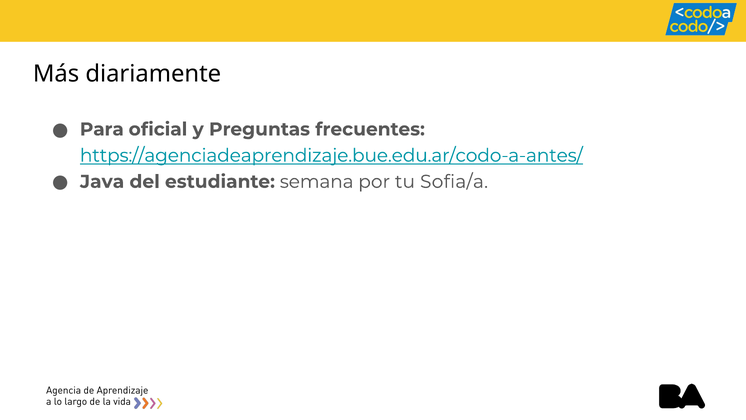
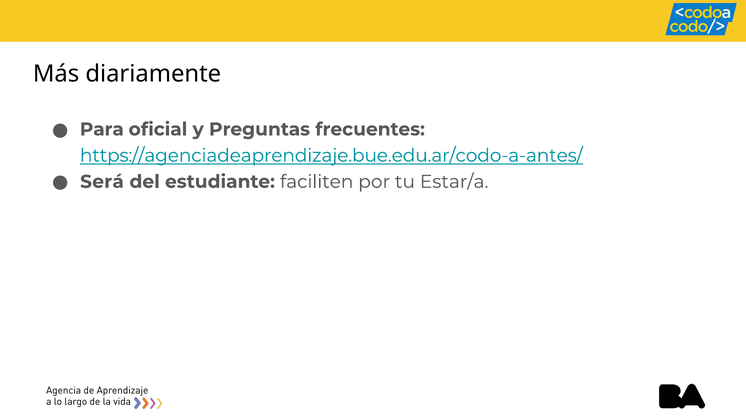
Java: Java -> Será
semana: semana -> faciliten
Sofia/a: Sofia/a -> Estar/a
